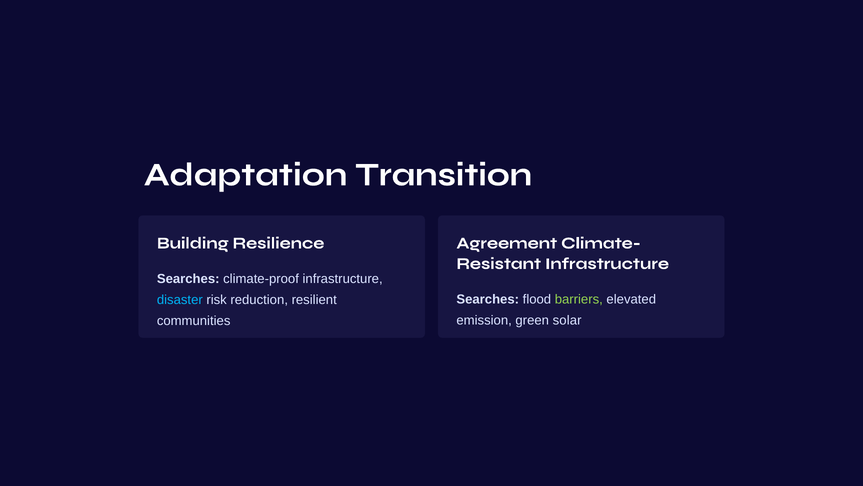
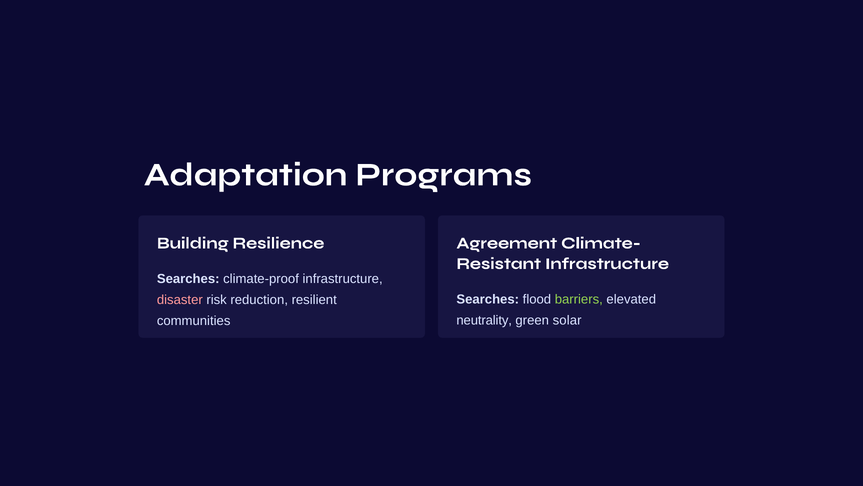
Transition: Transition -> Programs
disaster colour: light blue -> pink
emission: emission -> neutrality
